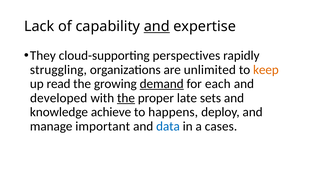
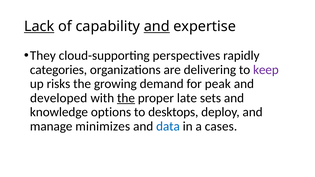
Lack underline: none -> present
struggling: struggling -> categories
unlimited: unlimited -> delivering
keep colour: orange -> purple
read: read -> risks
demand underline: present -> none
each: each -> peak
achieve: achieve -> options
happens: happens -> desktops
important: important -> minimizes
